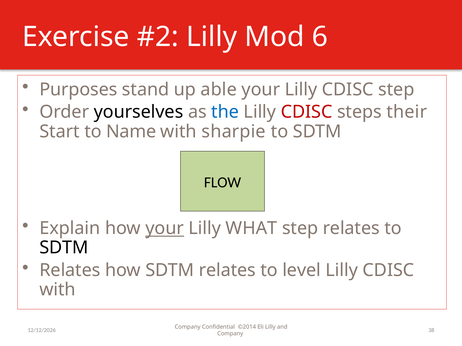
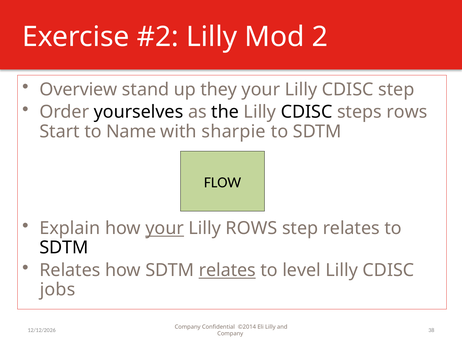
6: 6 -> 2
Purposes: Purposes -> Overview
able: able -> they
the colour: blue -> black
CDISC at (307, 112) colour: red -> black
steps their: their -> rows
Lilly WHAT: WHAT -> ROWS
relates at (227, 271) underline: none -> present
with at (58, 290): with -> jobs
